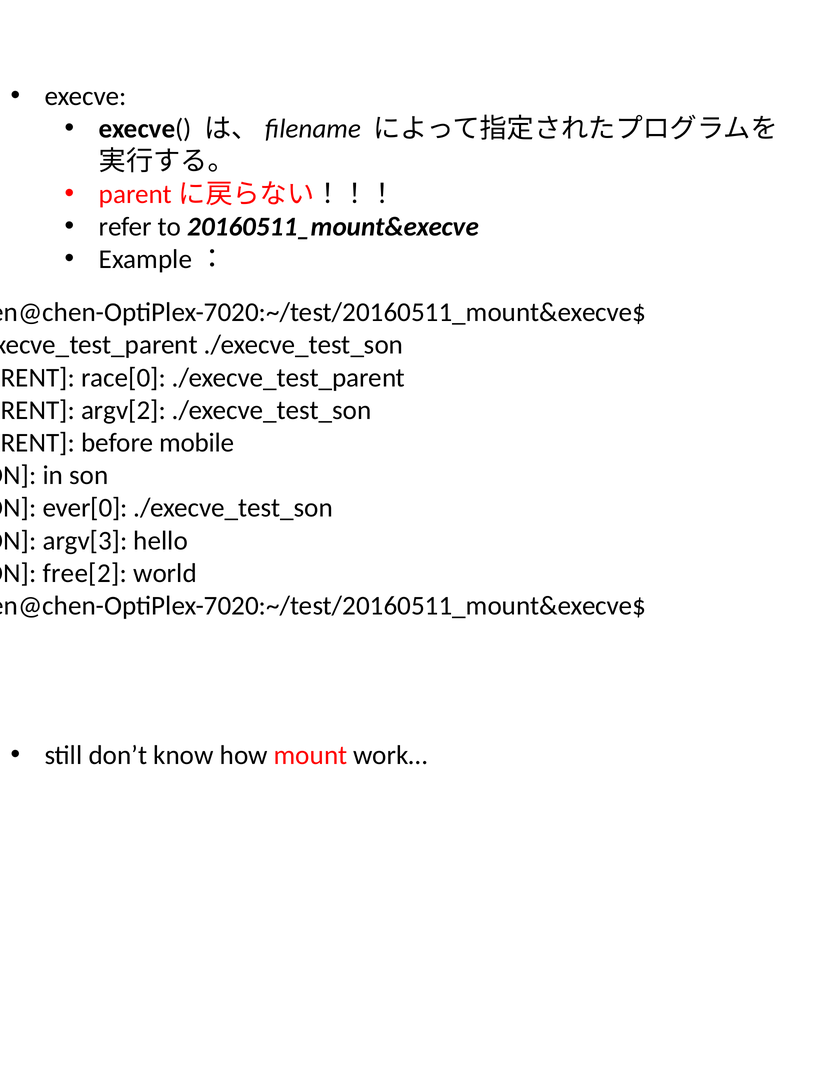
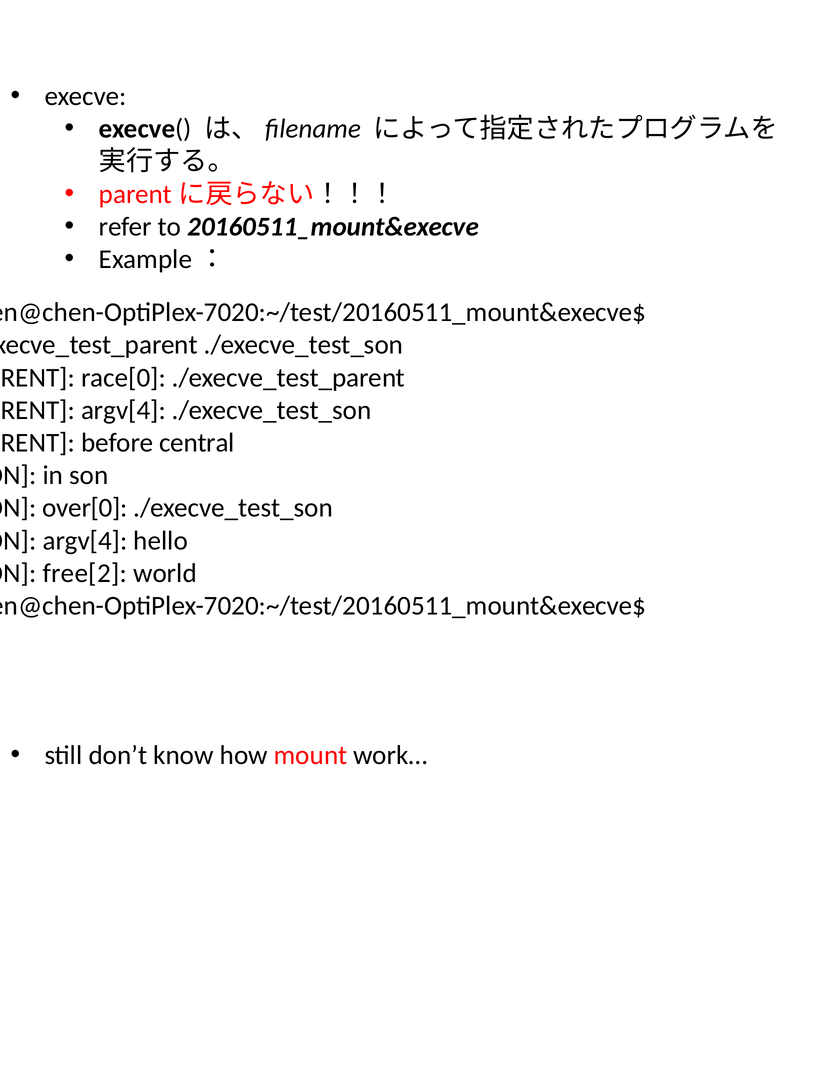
argv[2 at (123, 410): argv[2 -> argv[4
mobile: mobile -> central
ever[0: ever[0 -> over[0
argv[3 at (85, 540): argv[3 -> argv[4
